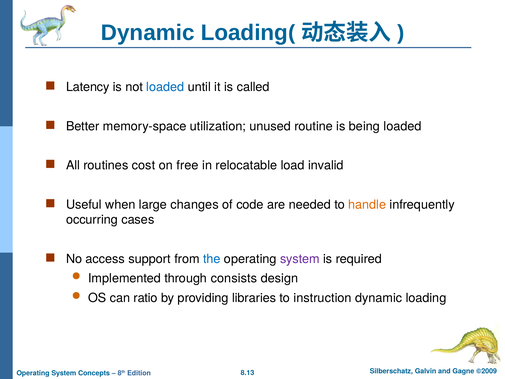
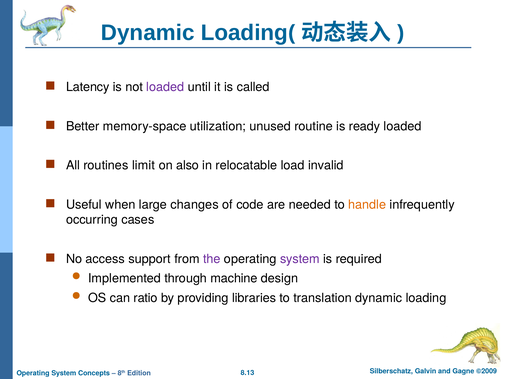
loaded at (165, 87) colour: blue -> purple
being: being -> ready
cost: cost -> limit
free: free -> also
the colour: blue -> purple
consists: consists -> machine
instruction: instruction -> translation
